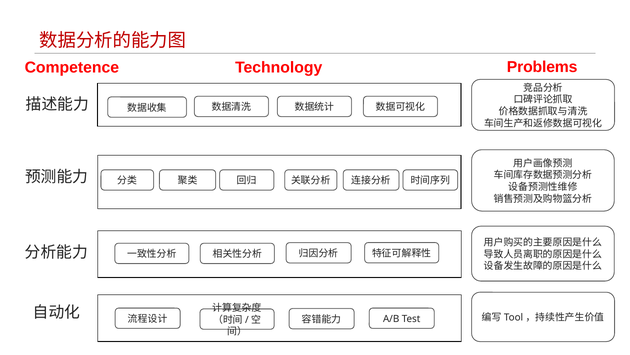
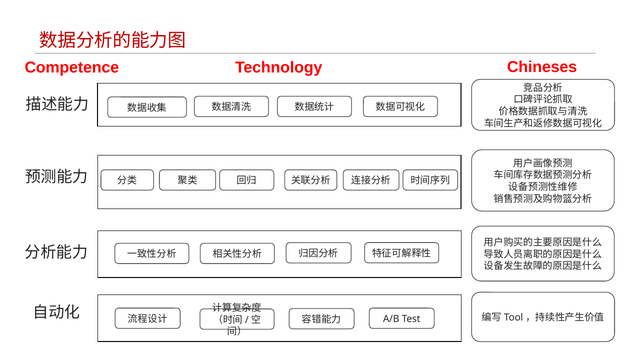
Problems: Problems -> Chineses
